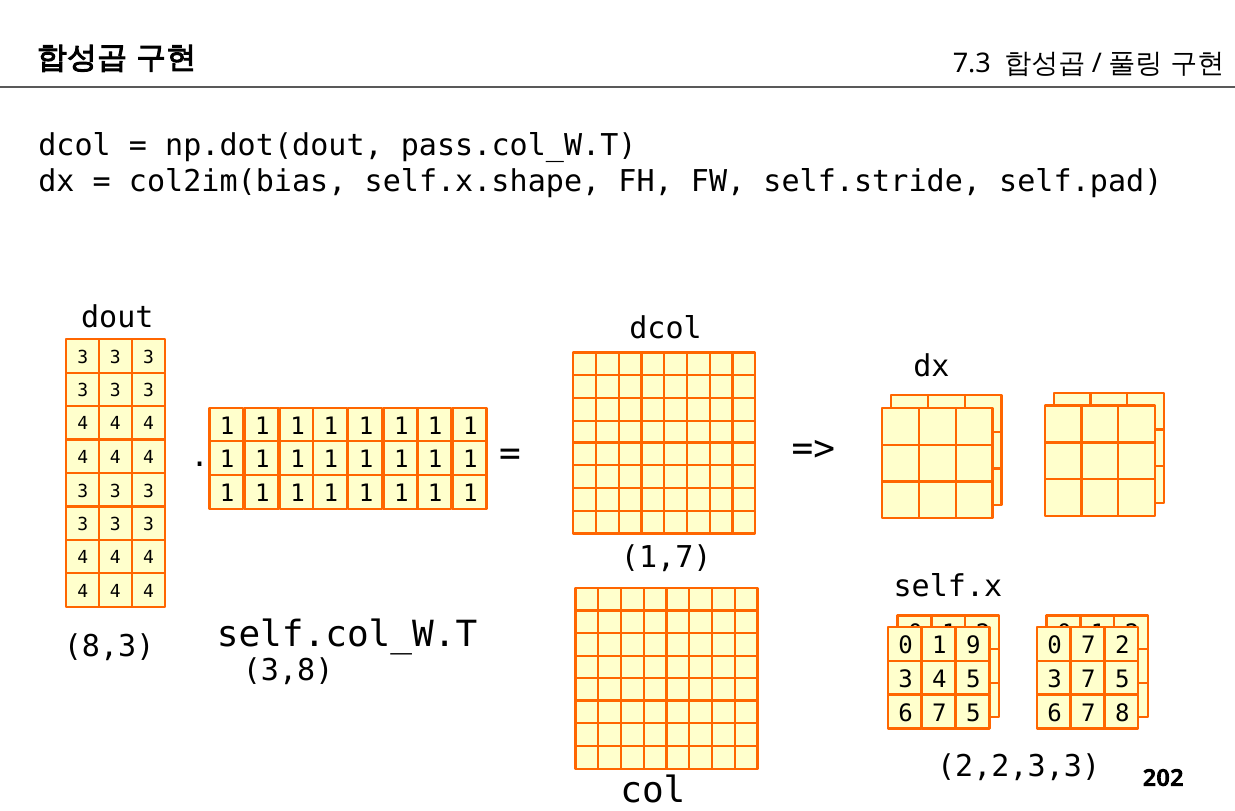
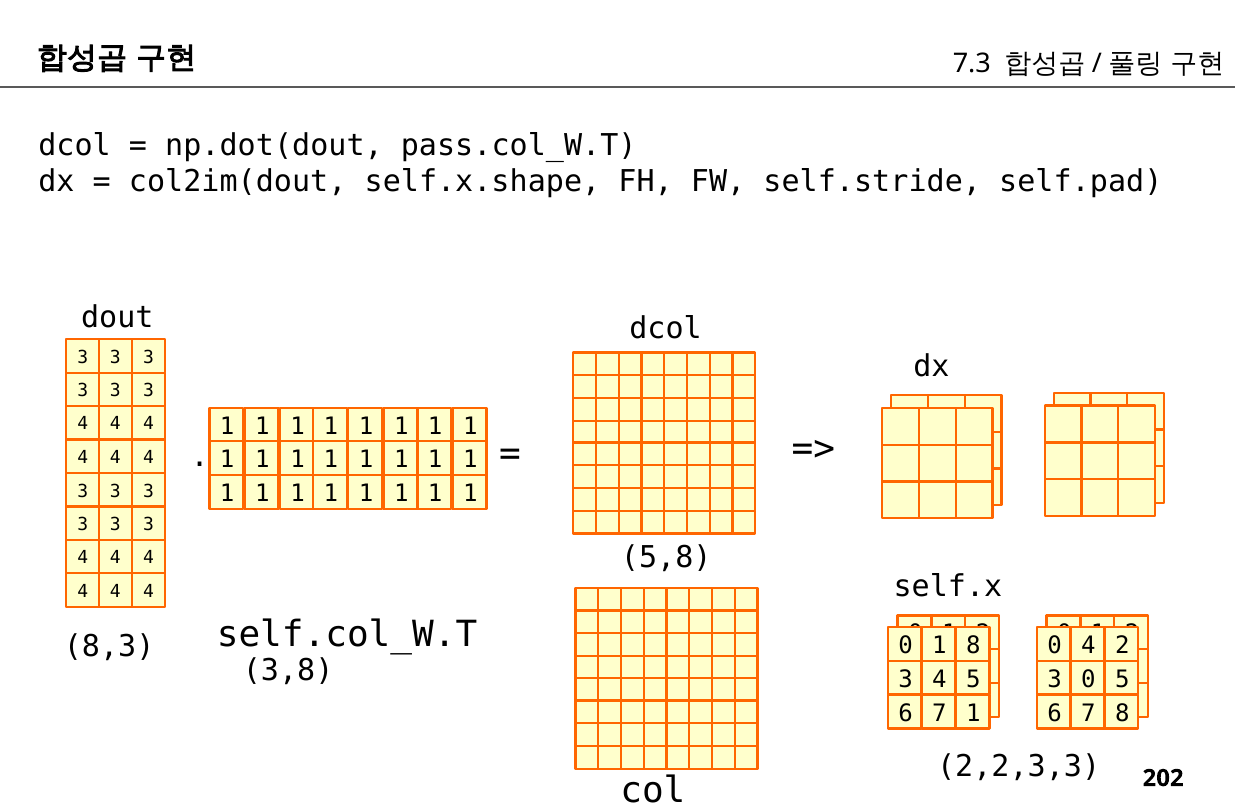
col2im(bias: col2im(bias -> col2im(dout
1,7: 1,7 -> 5,8
1 9: 9 -> 8
0 7: 7 -> 4
3 7: 7 -> 0
6 7 5: 5 -> 1
